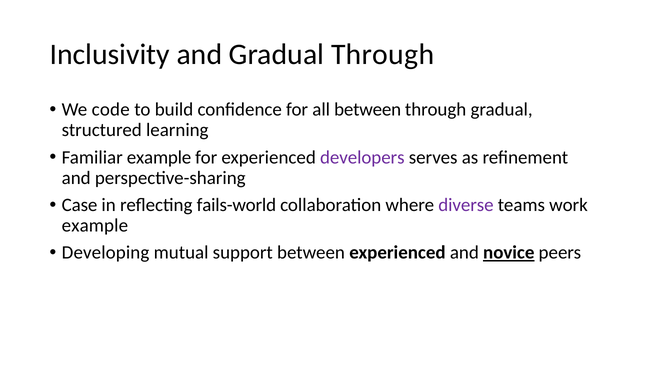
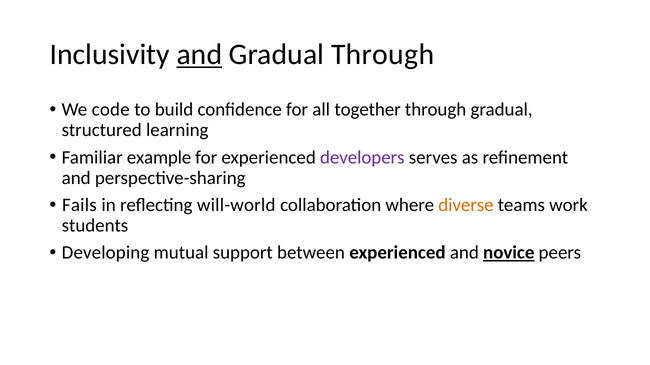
and at (199, 55) underline: none -> present
all between: between -> together
Case: Case -> Fails
fails-world: fails-world -> will-world
diverse colour: purple -> orange
example at (95, 226): example -> students
